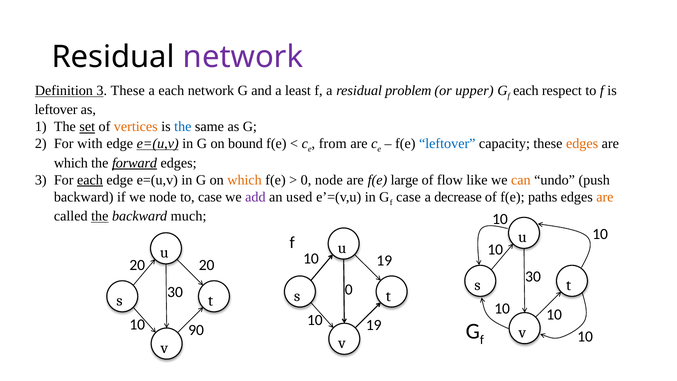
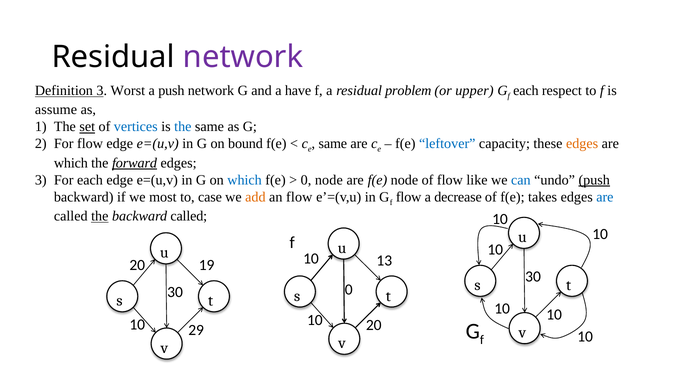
3 These: These -> Worst
a each: each -> push
least: least -> have
leftover at (56, 110): leftover -> assume
vertices colour: orange -> blue
For with: with -> flow
e=(u,v at (158, 144) underline: present -> none
from at (333, 144): from -> same
each at (90, 180) underline: present -> none
which at (245, 180) colour: orange -> blue
f(e large: large -> node
can colour: orange -> blue
push at (594, 180) underline: none -> present
we node: node -> most
add colour: purple -> orange
an used: used -> flow
f case: case -> flow
paths: paths -> takes
are at (605, 197) colour: orange -> blue
backward much: much -> called
19 at (384, 260): 19 -> 13
20 20: 20 -> 19
19 at (374, 325): 19 -> 20
90: 90 -> 29
